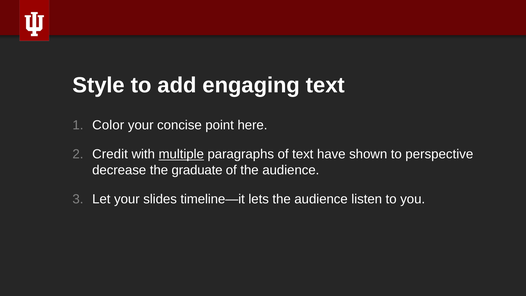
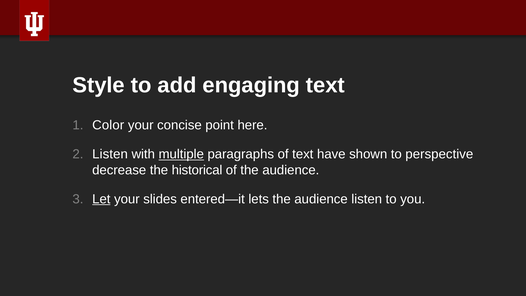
Credit at (110, 154): Credit -> Listen
graduate: graduate -> historical
Let underline: none -> present
timeline—it: timeline—it -> entered—it
